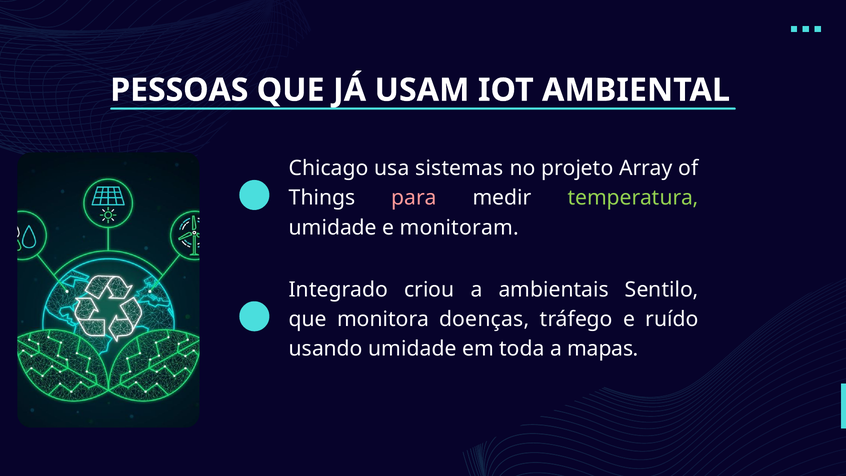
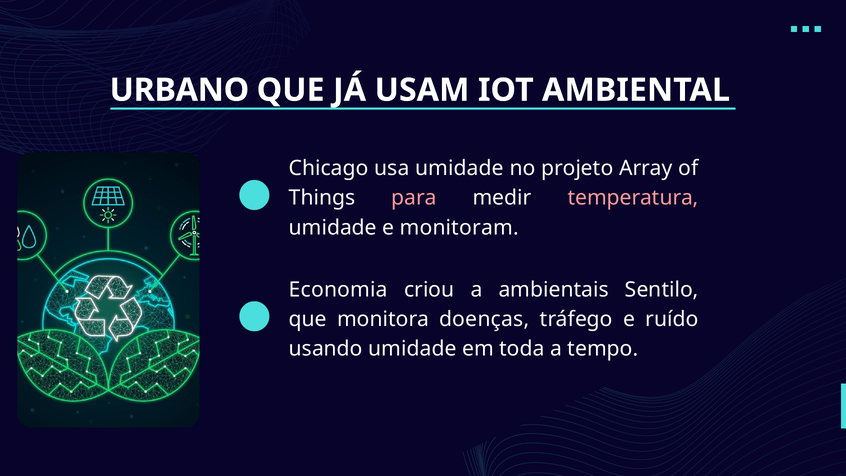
PESSOAS: PESSOAS -> URBANO
usa sistemas: sistemas -> umidade
temperatura colour: light green -> pink
Integrado: Integrado -> Economia
mapas: mapas -> tempo
